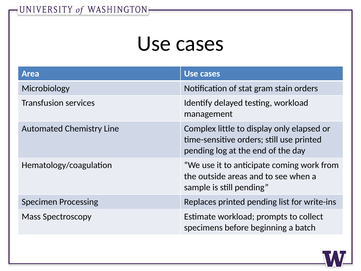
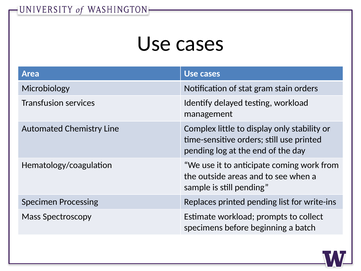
elapsed: elapsed -> stability
